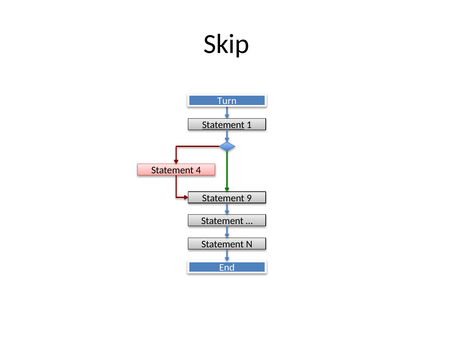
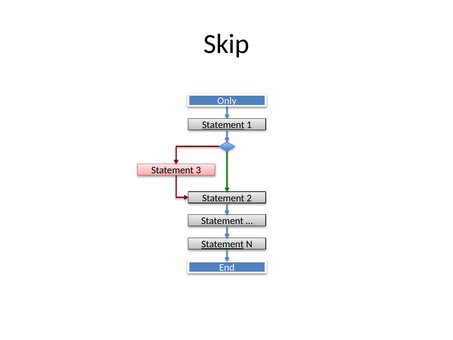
Turn: Turn -> Only
4: 4 -> 3
9: 9 -> 2
Statement at (223, 244) underline: none -> present
